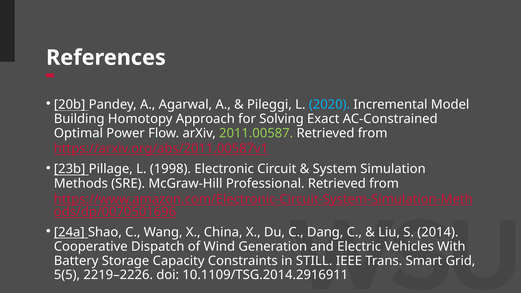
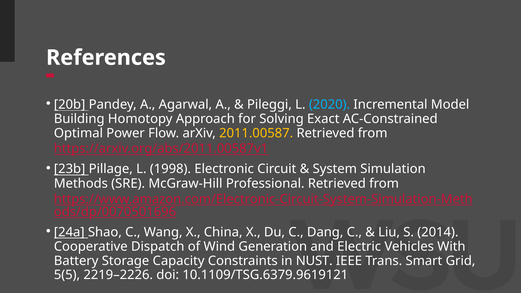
2011.00587 colour: light green -> yellow
STILL: STILL -> NUST
10.1109/TSG.2014.2916911: 10.1109/TSG.2014.2916911 -> 10.1109/TSG.6379.9619121
